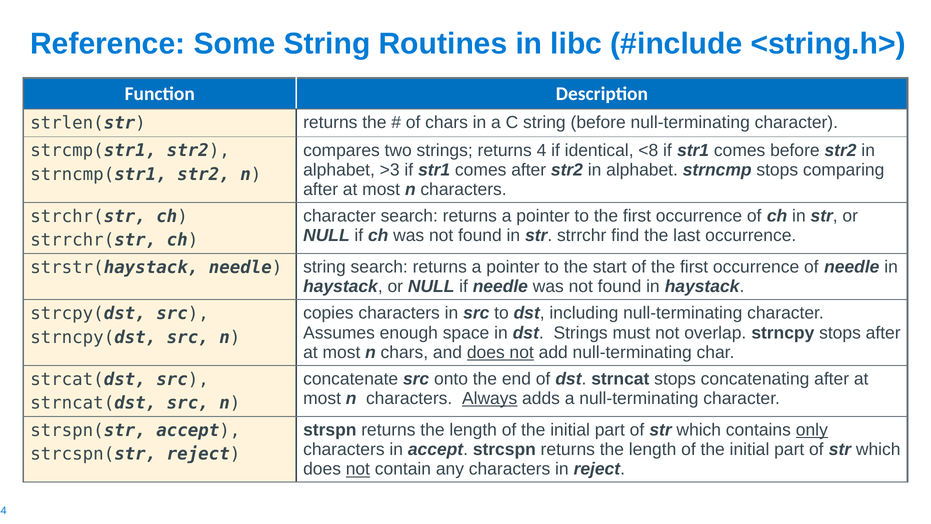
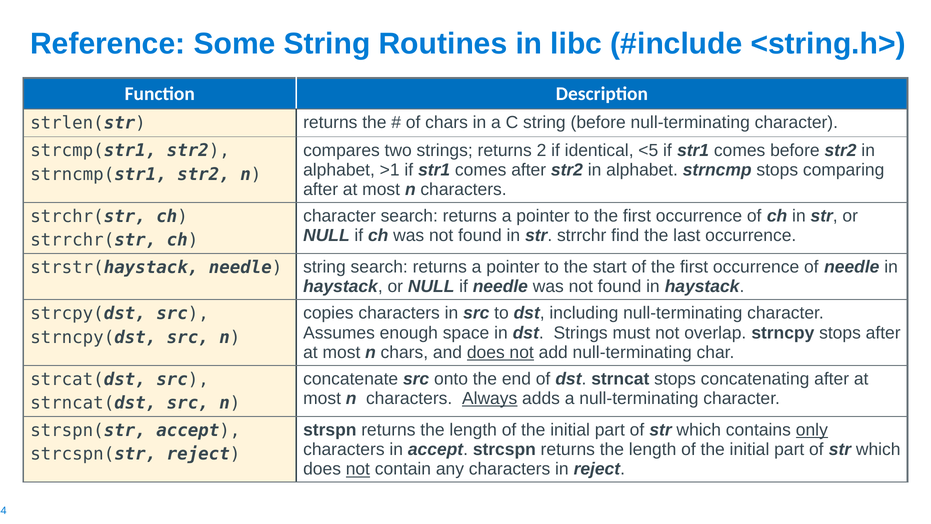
4: 4 -> 2
<8: <8 -> <5
>3: >3 -> >1
